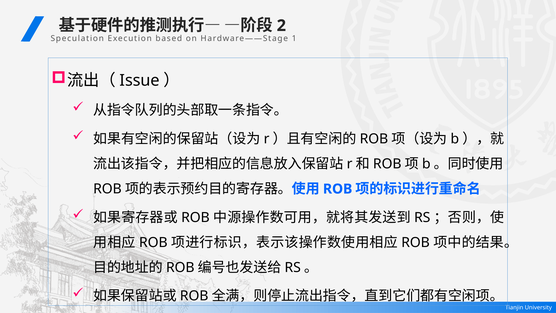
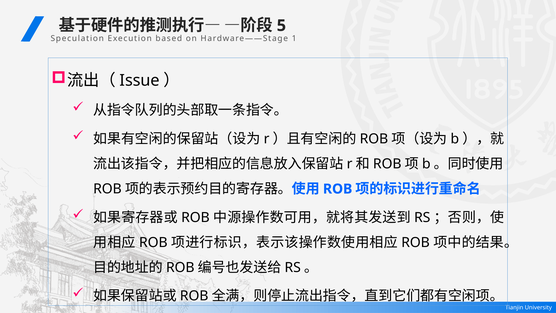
2: 2 -> 5
